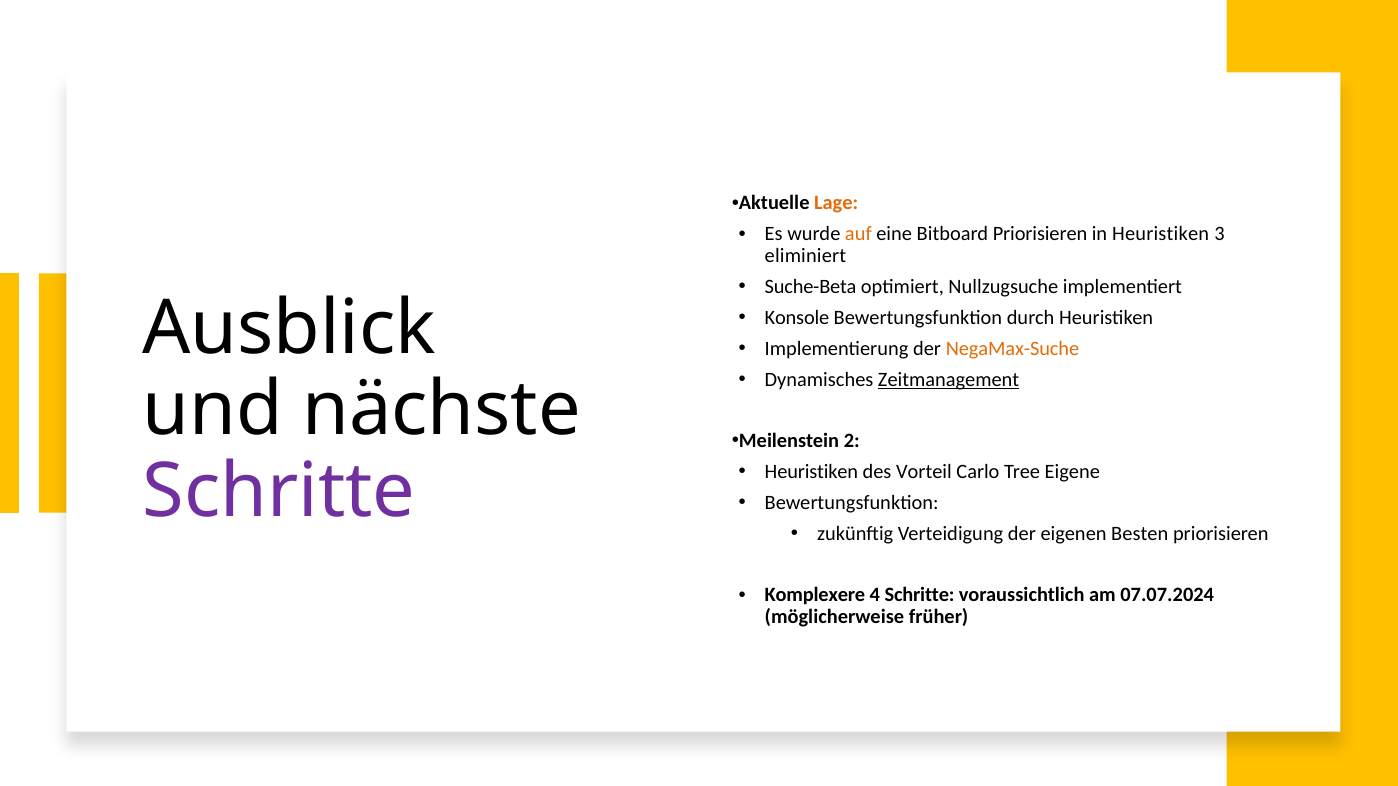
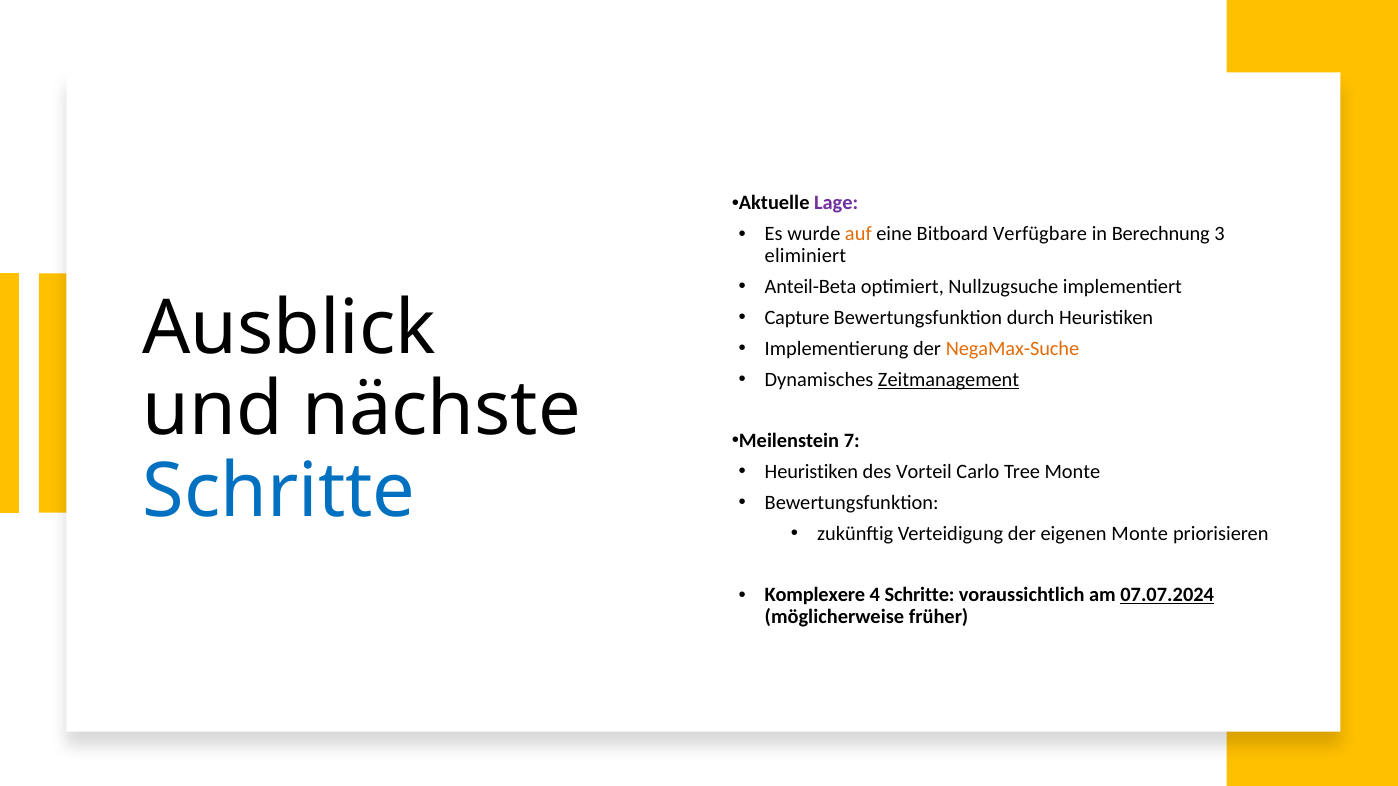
Lage colour: orange -> purple
Bitboard Priorisieren: Priorisieren -> Verfügbare
in Heuristiken: Heuristiken -> Berechnung
Suche-Beta: Suche-Beta -> Anteil-Beta
Konsole: Konsole -> Capture
2: 2 -> 7
Tree Eigene: Eigene -> Monte
Schritte at (279, 492) colour: purple -> blue
eigenen Besten: Besten -> Monte
07.07.2024 underline: none -> present
